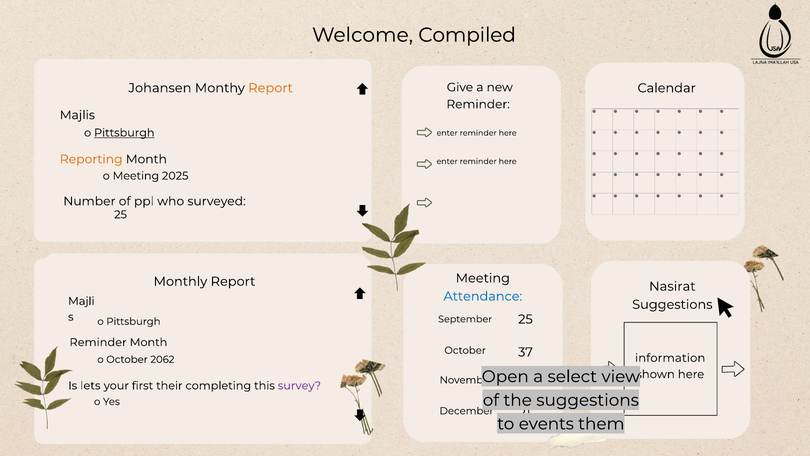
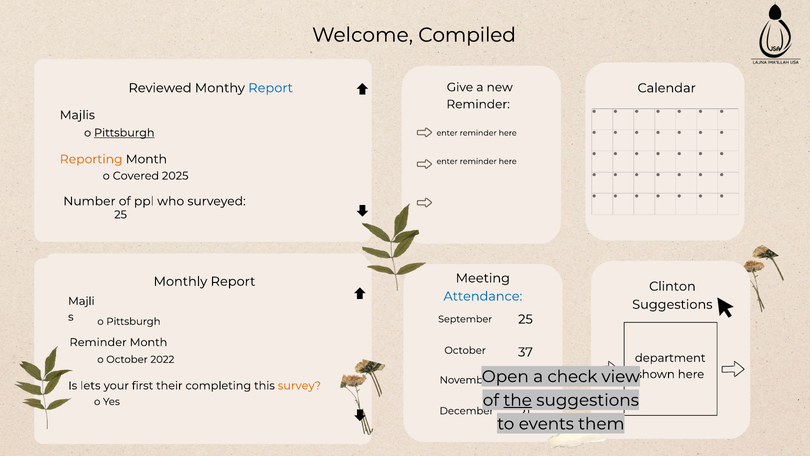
Johansen: Johansen -> Reviewed
Report at (271, 88) colour: orange -> blue
o Meeting: Meeting -> Covered
Nasirat: Nasirat -> Clinton
information: information -> department
2062: 2062 -> 2022
select: select -> check
survey colour: purple -> orange
the underline: none -> present
